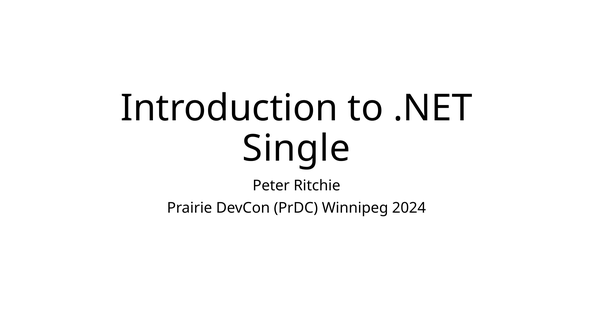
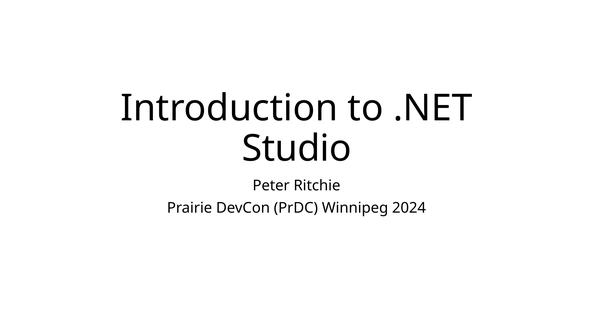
Single: Single -> Studio
